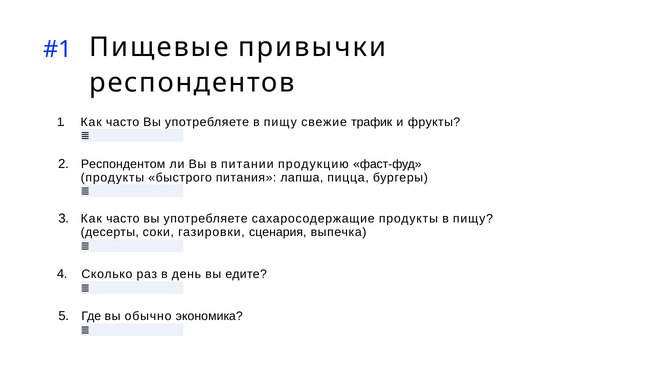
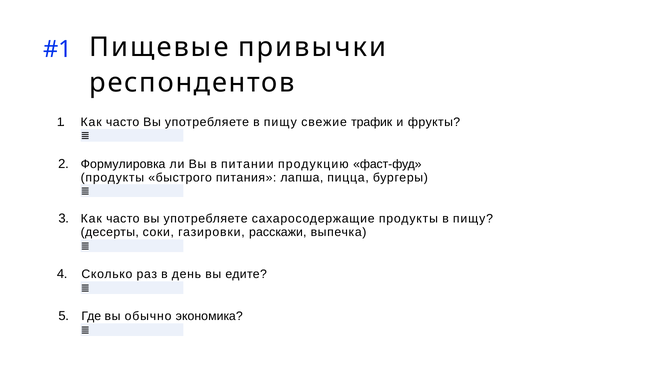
Респондентом: Респондентом -> Формулировка
сценария: сценария -> расскажи
